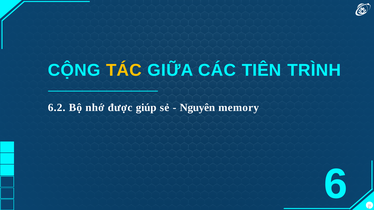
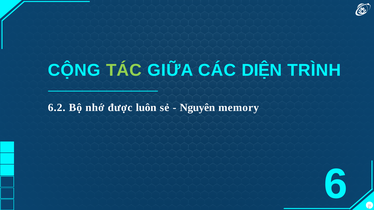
TÁC colour: yellow -> light green
TIÊN: TIÊN -> DIỆN
giúp: giúp -> luôn
